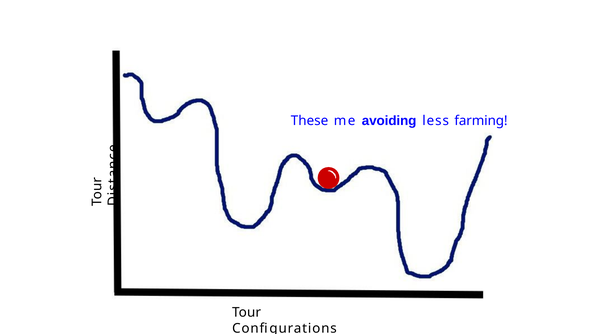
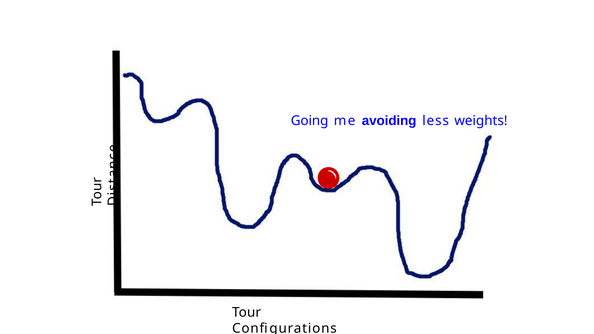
These: These -> Going
farming: farming -> weights
